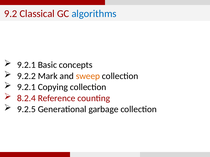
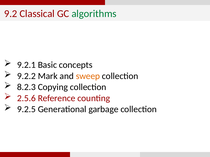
algorithms colour: blue -> green
9.2.1 at (26, 87): 9.2.1 -> 8.2.3
8.2.4: 8.2.4 -> 2.5.6
